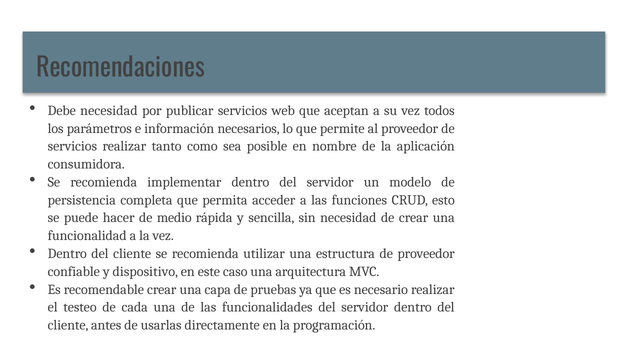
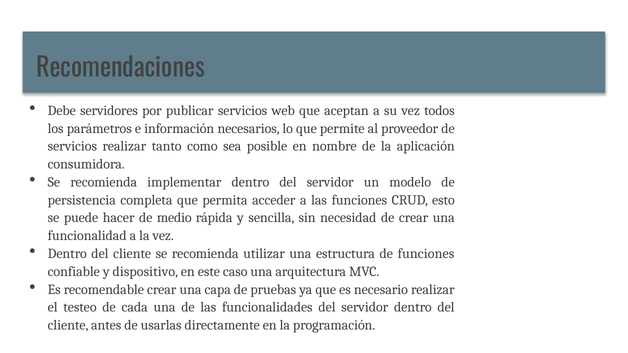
Debe necesidad: necesidad -> servidores
de proveedor: proveedor -> funciones
